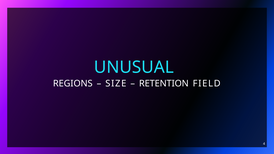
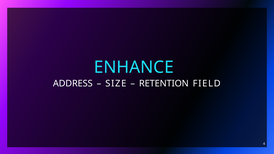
UNUSUAL: UNUSUAL -> ENHANCE
REGIONS: REGIONS -> ADDRESS
